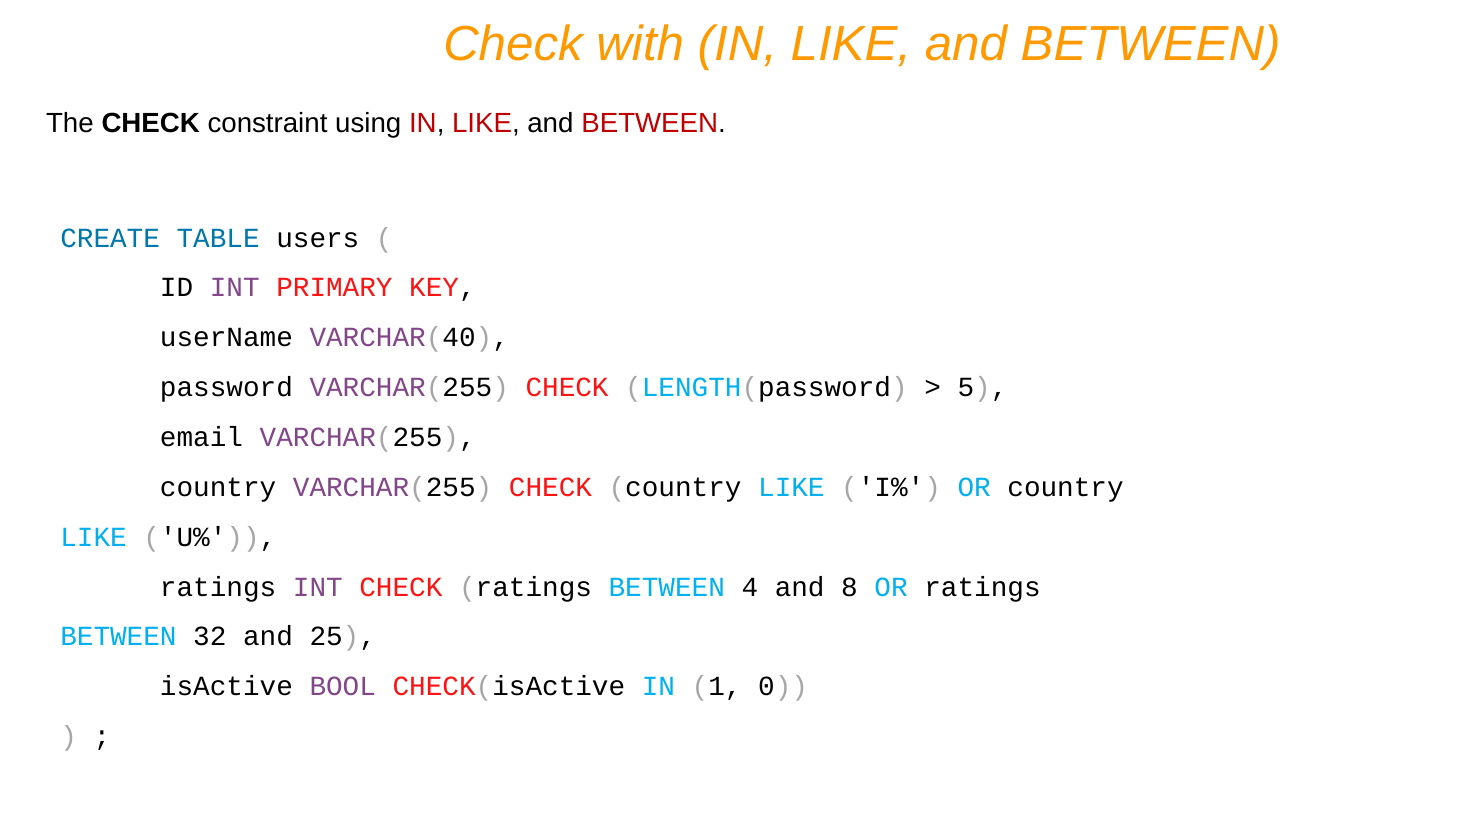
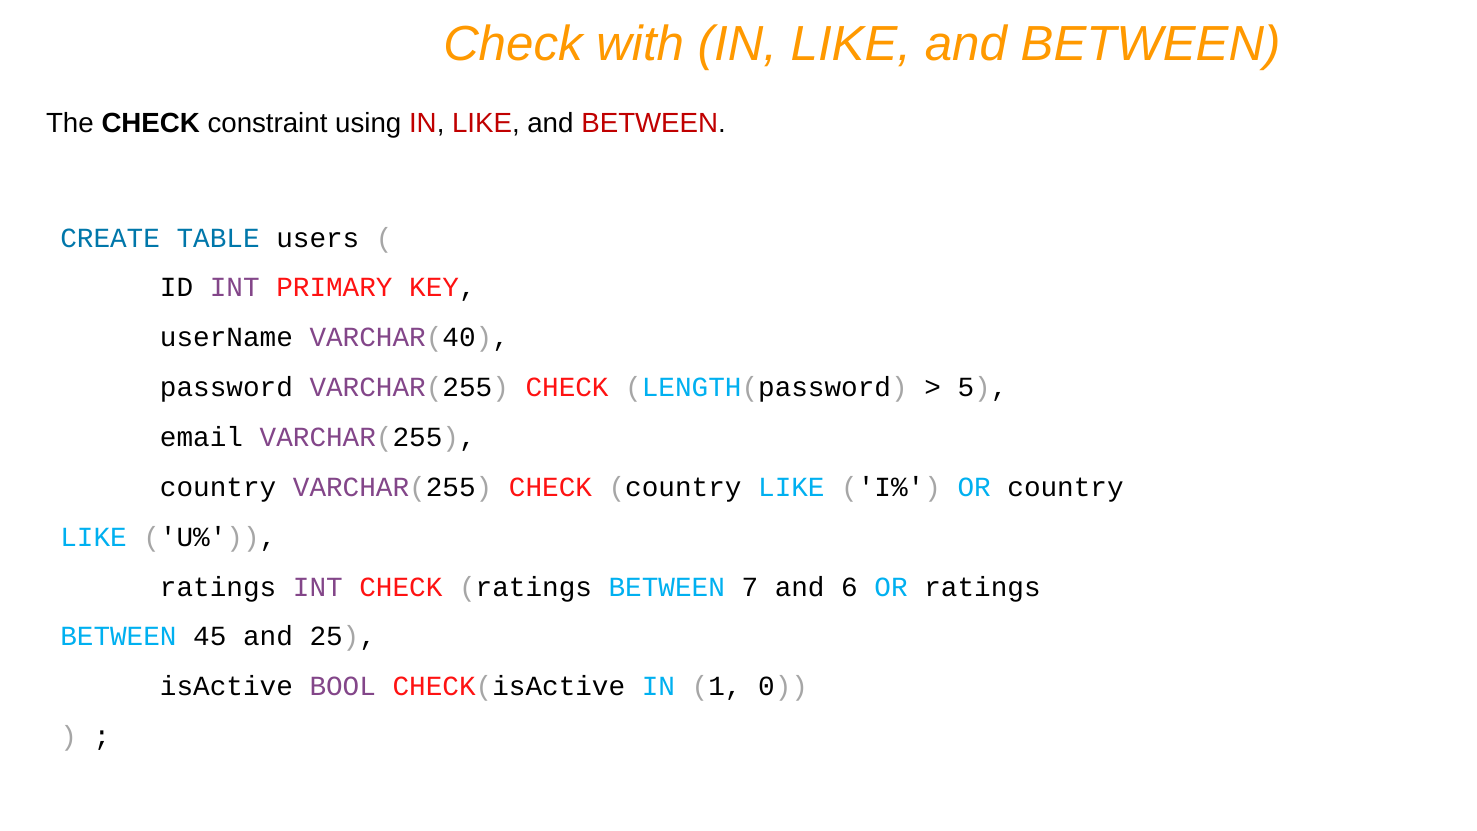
4: 4 -> 7
8: 8 -> 6
32: 32 -> 45
